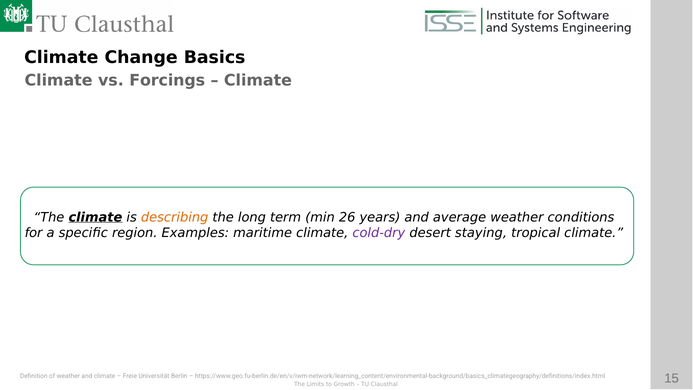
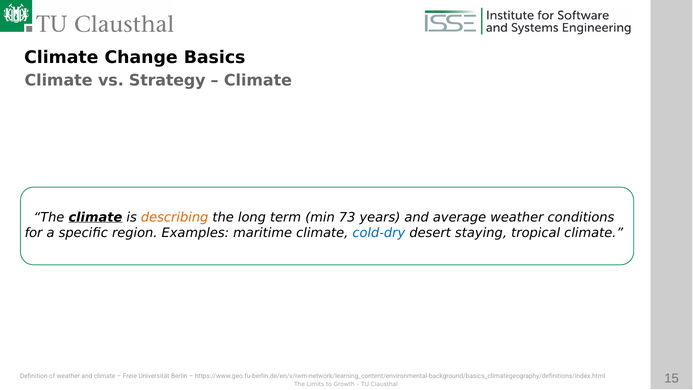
Forcings: Forcings -> Strategy
26: 26 -> 73
cold-dry colour: purple -> blue
